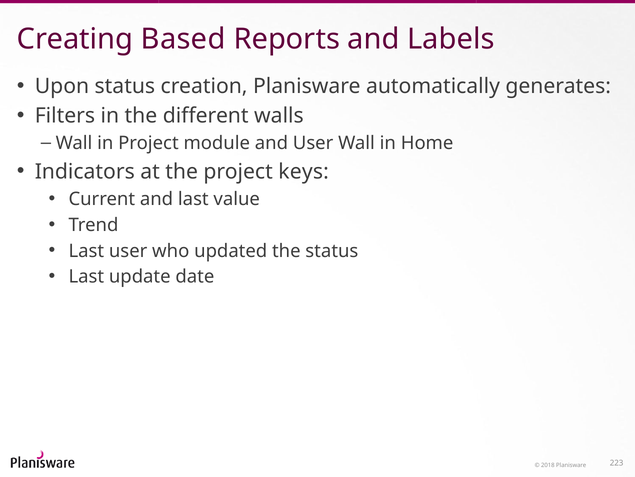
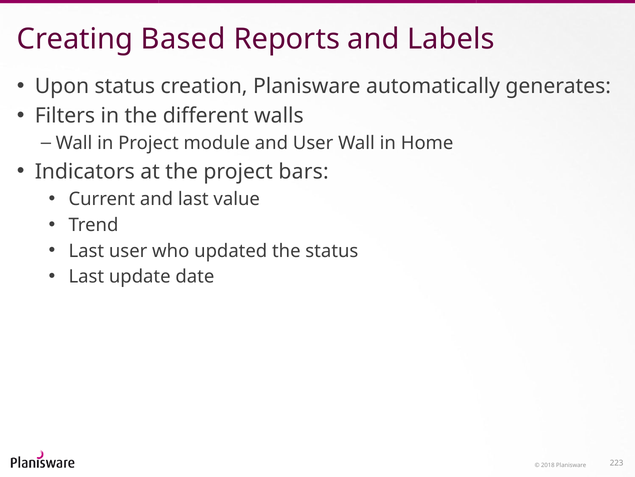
keys: keys -> bars
